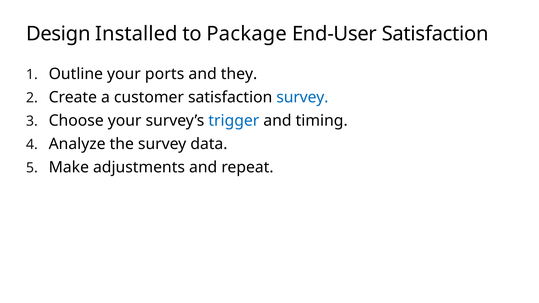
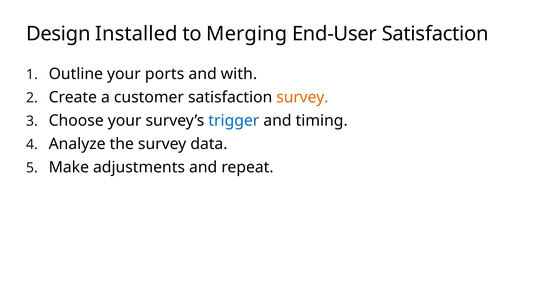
Package: Package -> Merging
they: they -> with
survey at (302, 97) colour: blue -> orange
